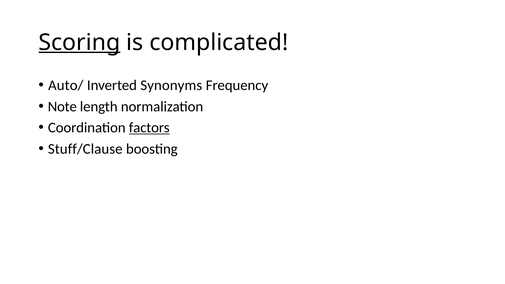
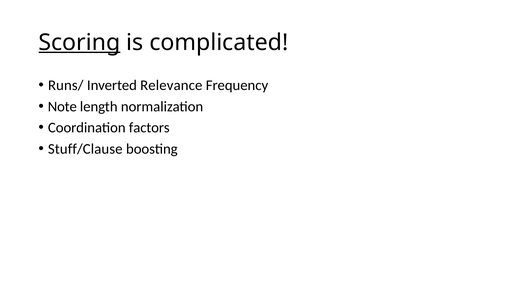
Auto/: Auto/ -> Runs/
Synonyms: Synonyms -> Relevance
factors underline: present -> none
